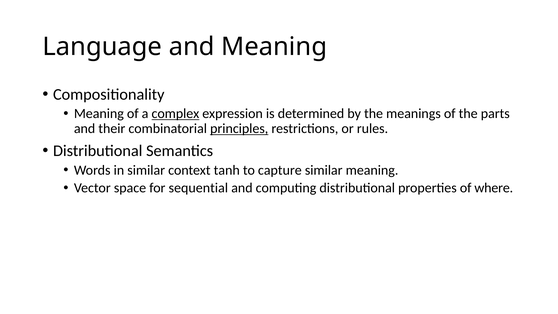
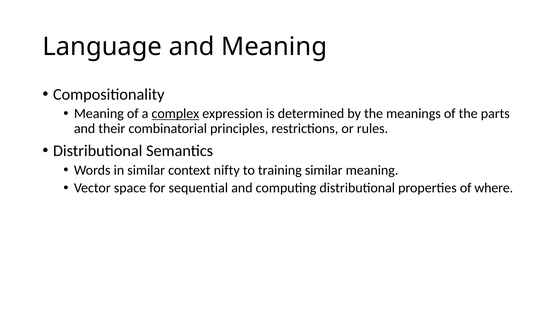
principles underline: present -> none
tanh: tanh -> nifty
capture: capture -> training
